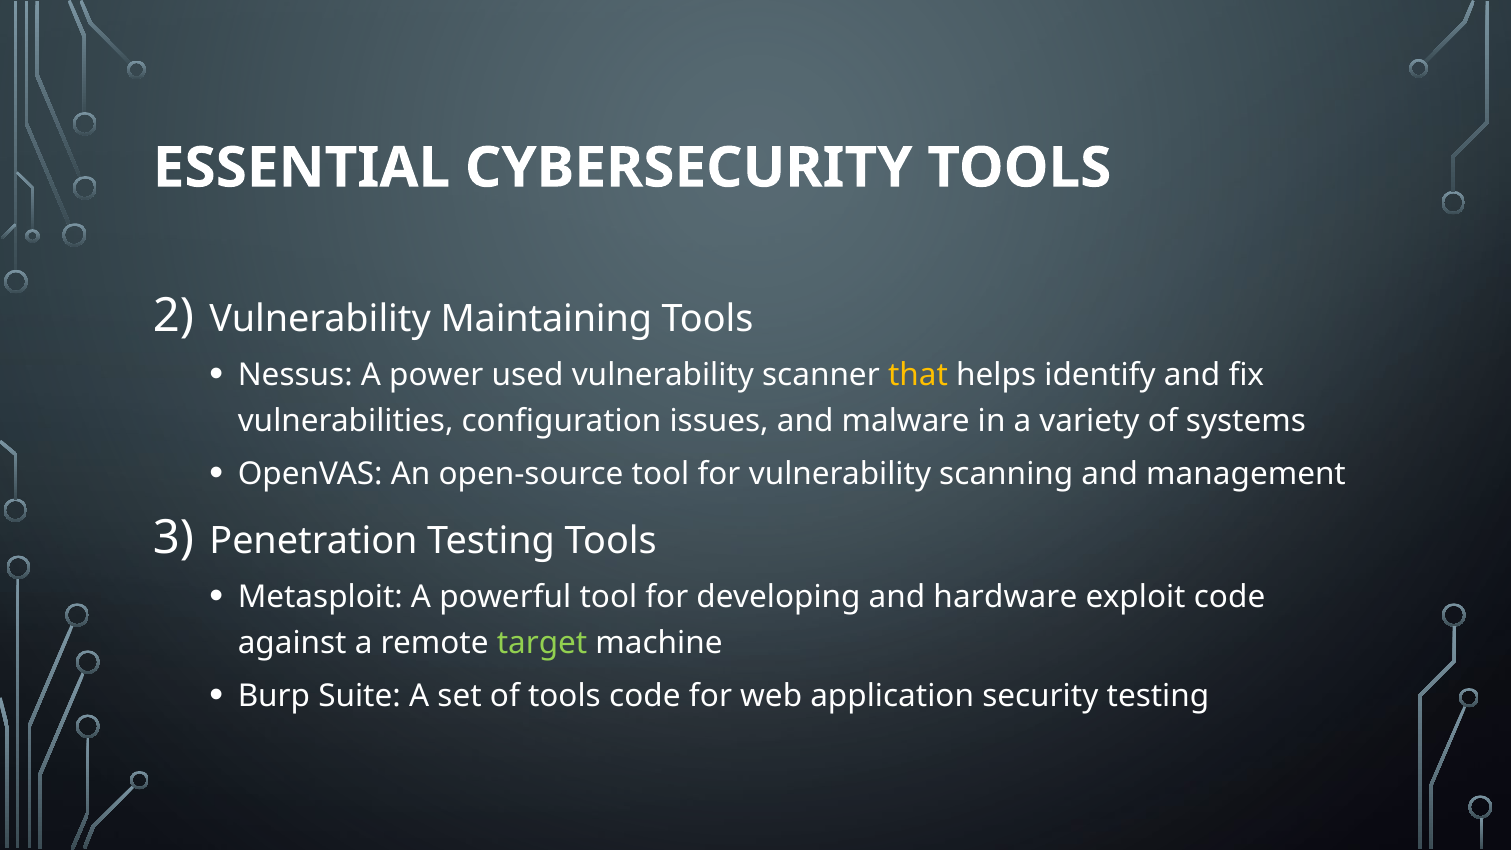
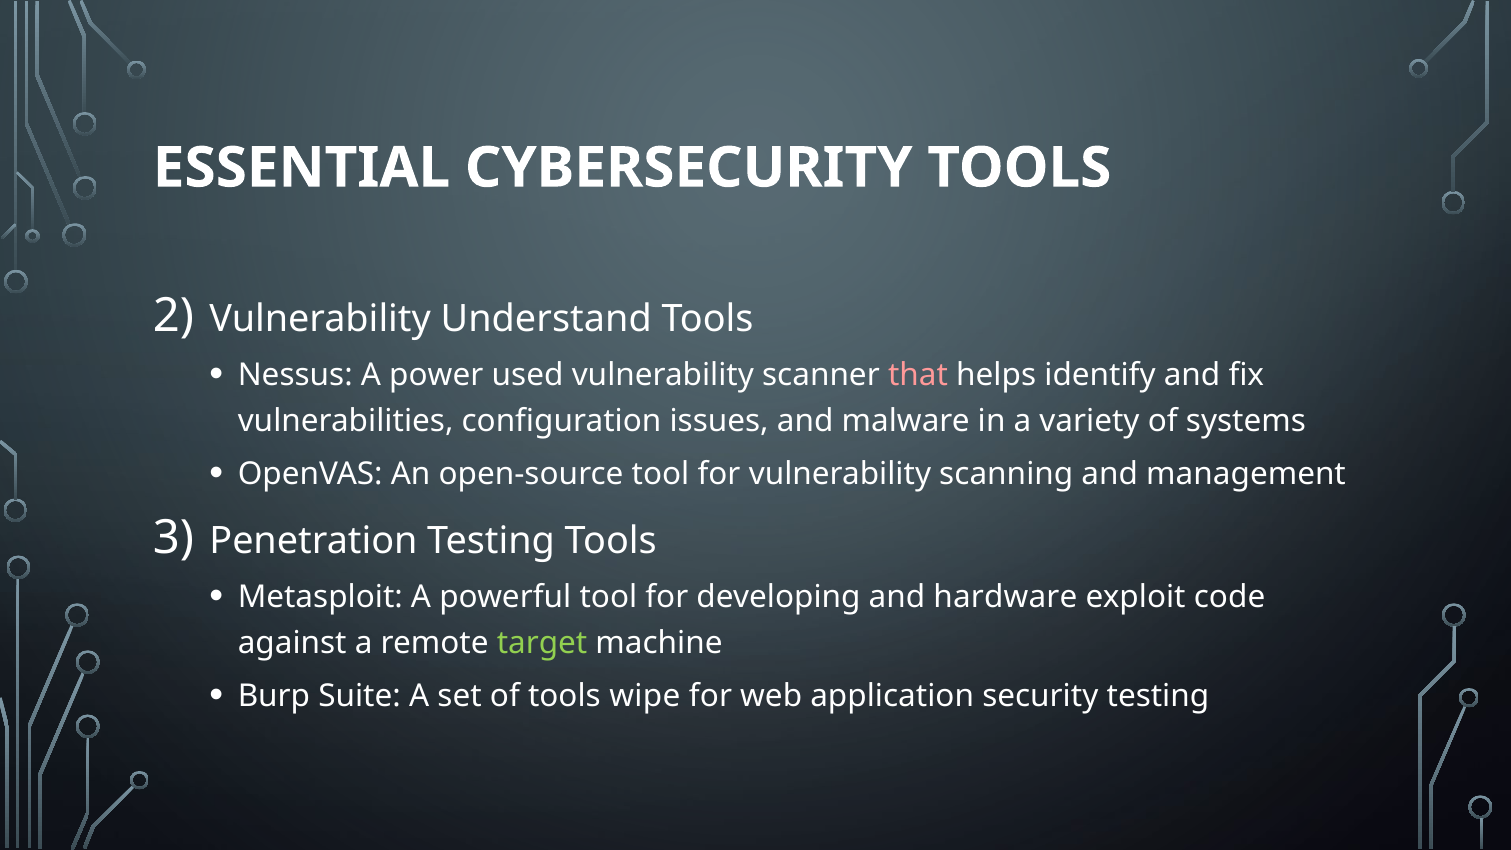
Maintaining: Maintaining -> Understand
that colour: yellow -> pink
tools code: code -> wipe
